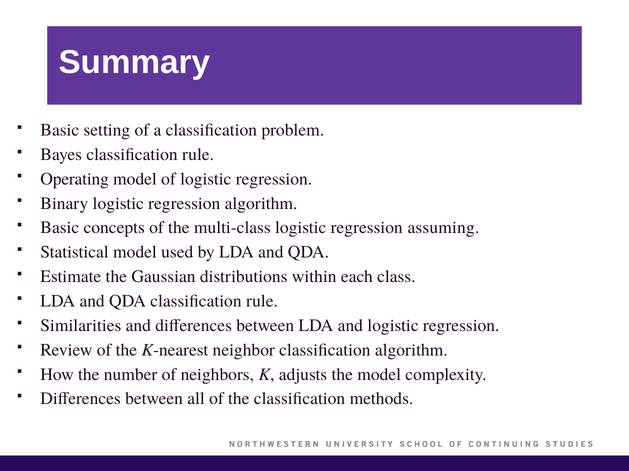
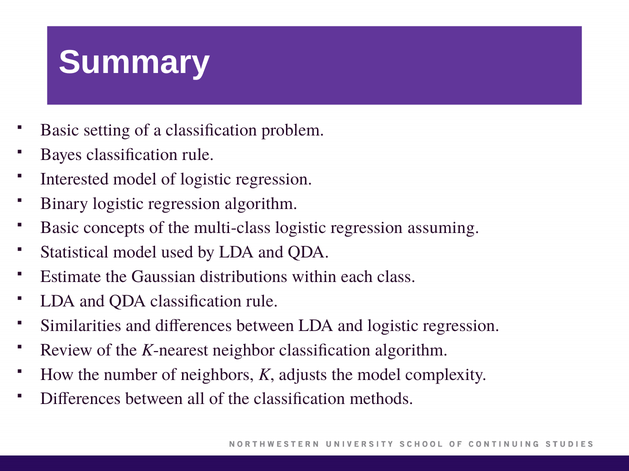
Operating: Operating -> Interested
